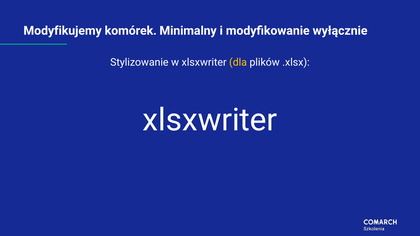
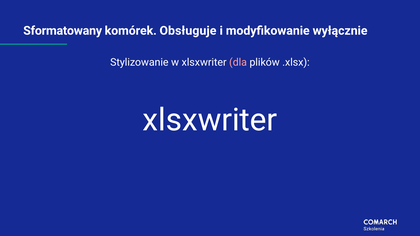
Modyfikujemy: Modyfikujemy -> Sformatowany
Minimalny: Minimalny -> Obsługuje
dla colour: yellow -> pink
